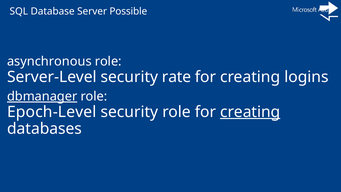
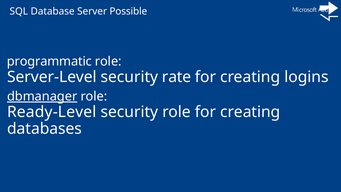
asynchronous: asynchronous -> programmatic
Epoch-Level: Epoch-Level -> Ready-Level
creating at (250, 112) underline: present -> none
